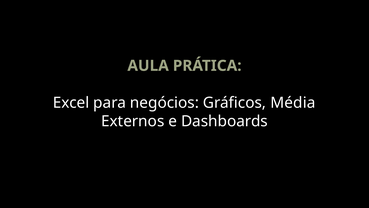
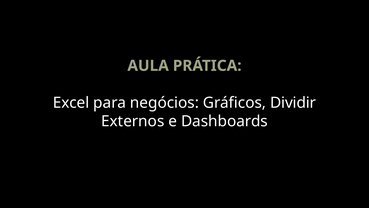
Média: Média -> Dividir
